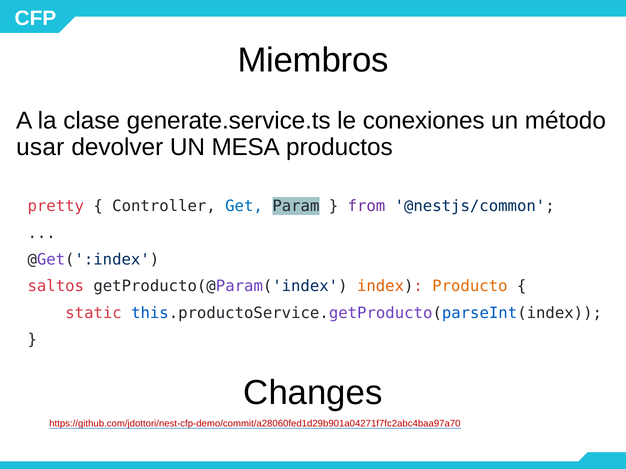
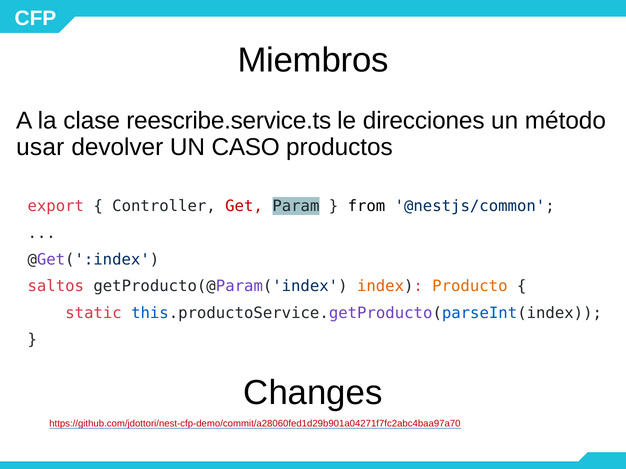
generate.service.ts: generate.service.ts -> reescribe.service.ts
conexiones: conexiones -> direcciones
MESA: MESA -> CASO
pretty: pretty -> export
Get colour: blue -> red
from colour: purple -> black
